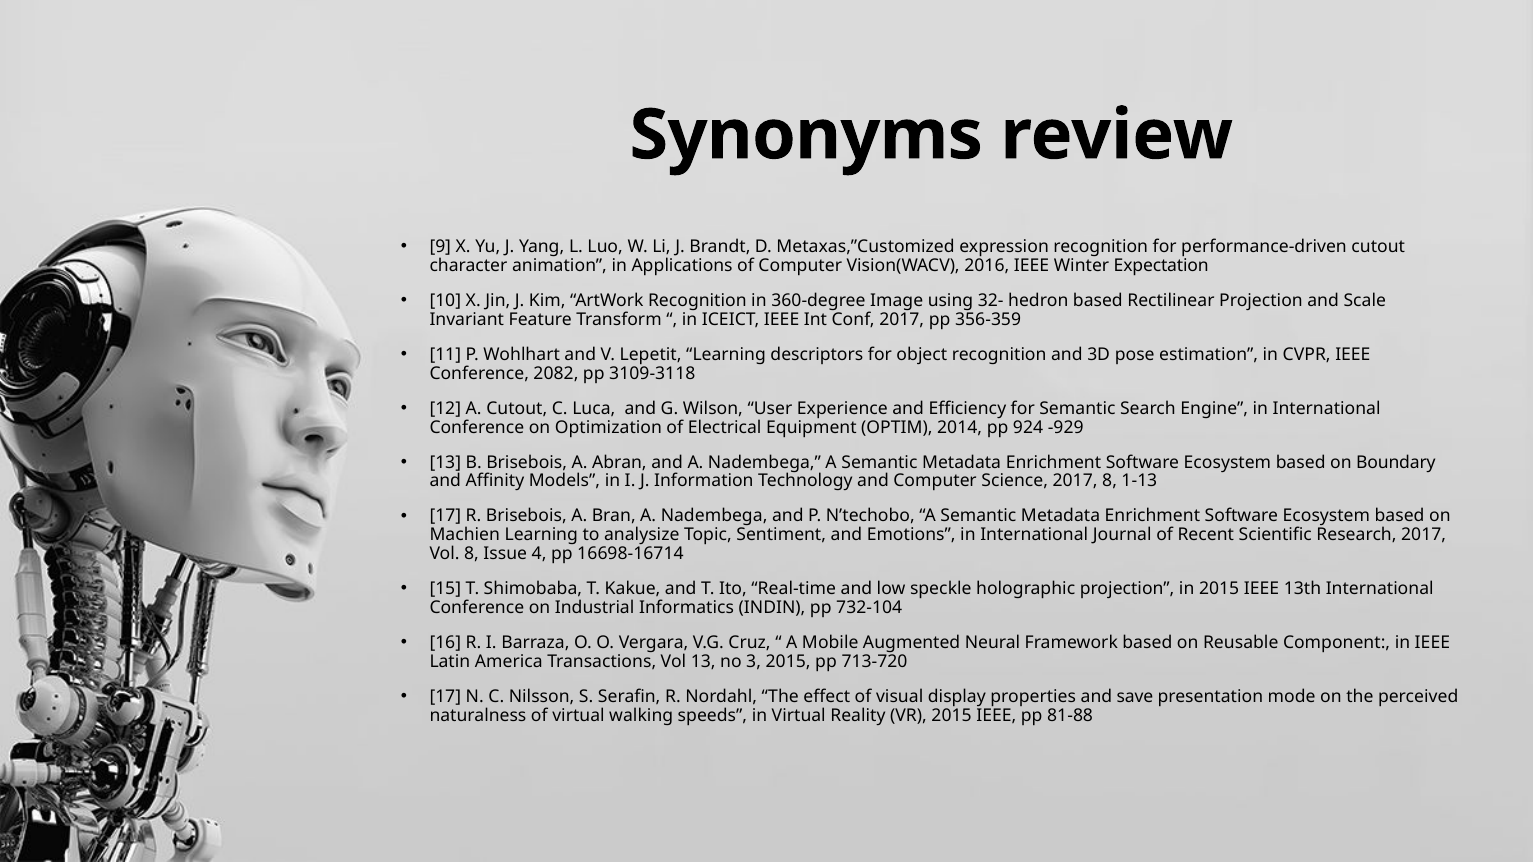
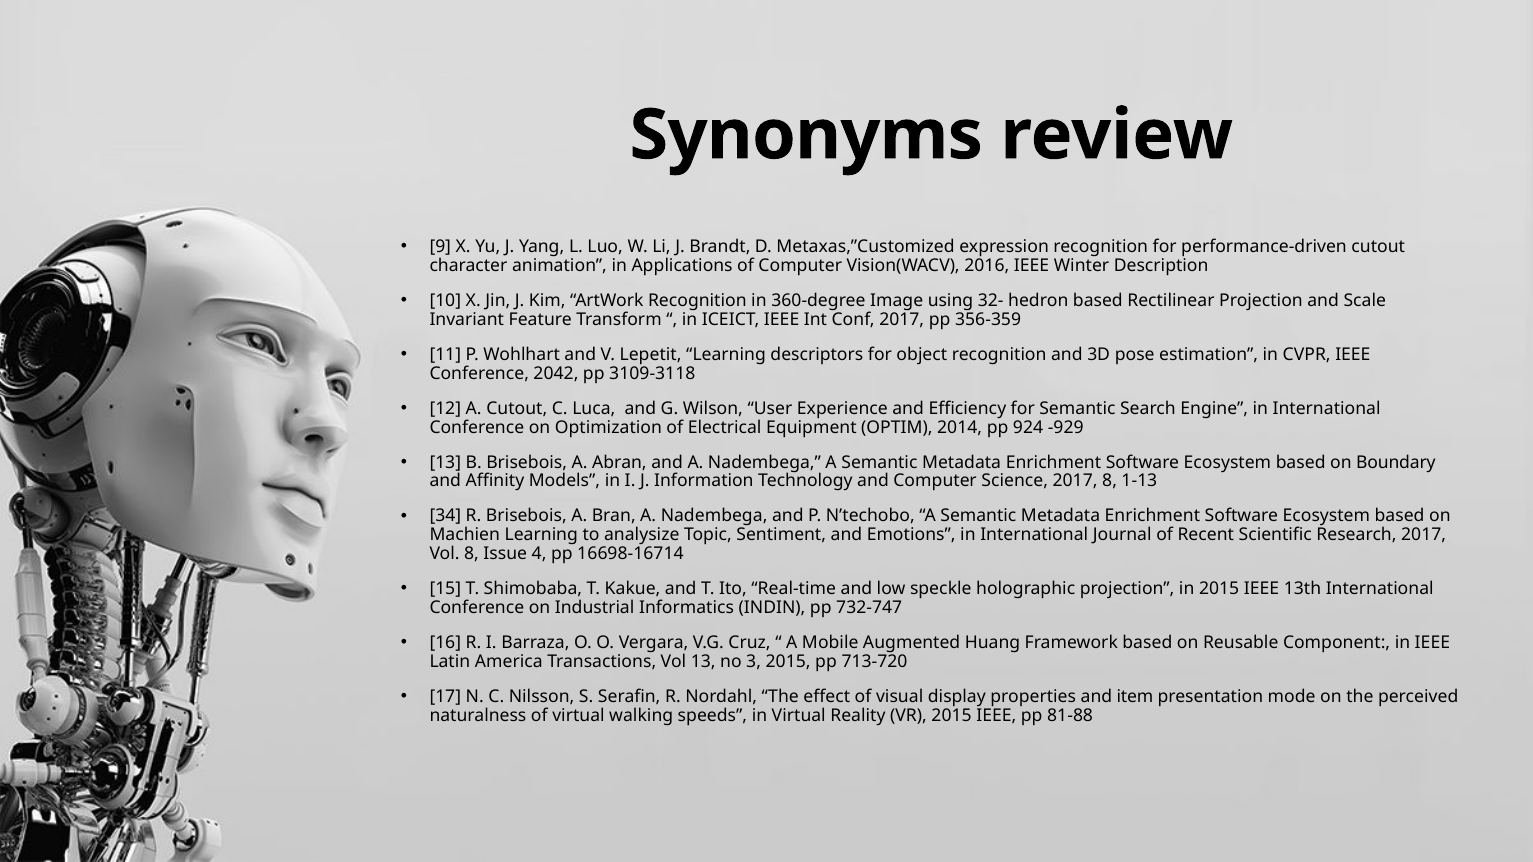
Expectation: Expectation -> Description
2082: 2082 -> 2042
17 at (445, 516): 17 -> 34
732-104: 732-104 -> 732-747
Neural: Neural -> Huang
save: save -> item
